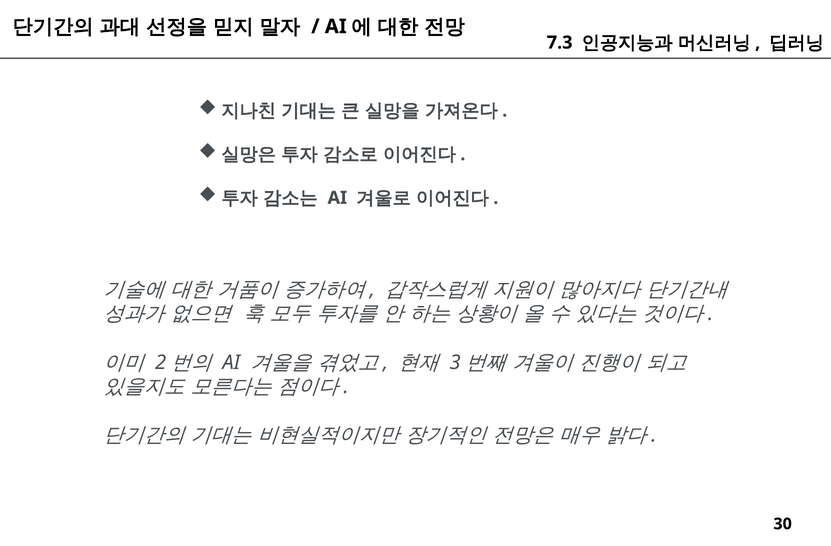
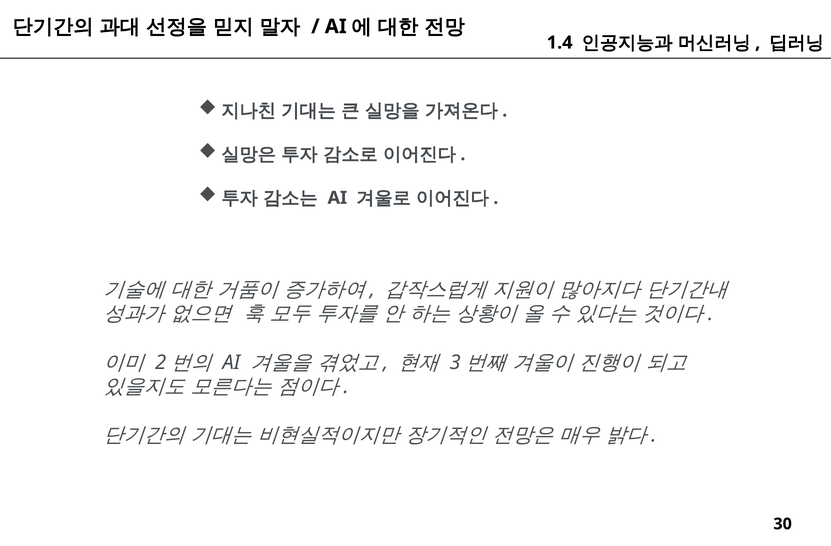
7.3: 7.3 -> 1.4
